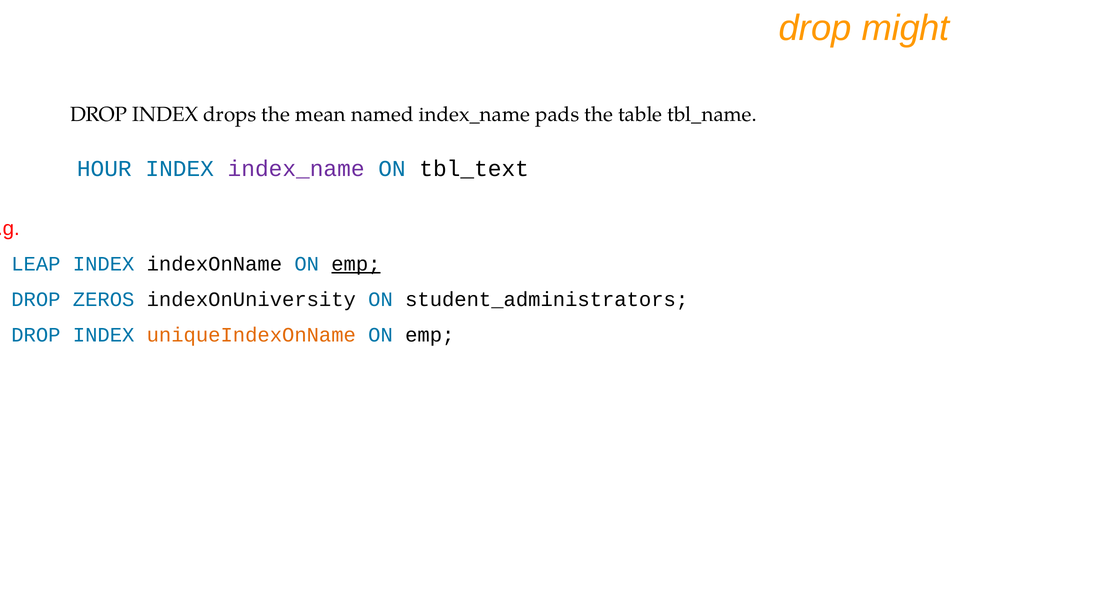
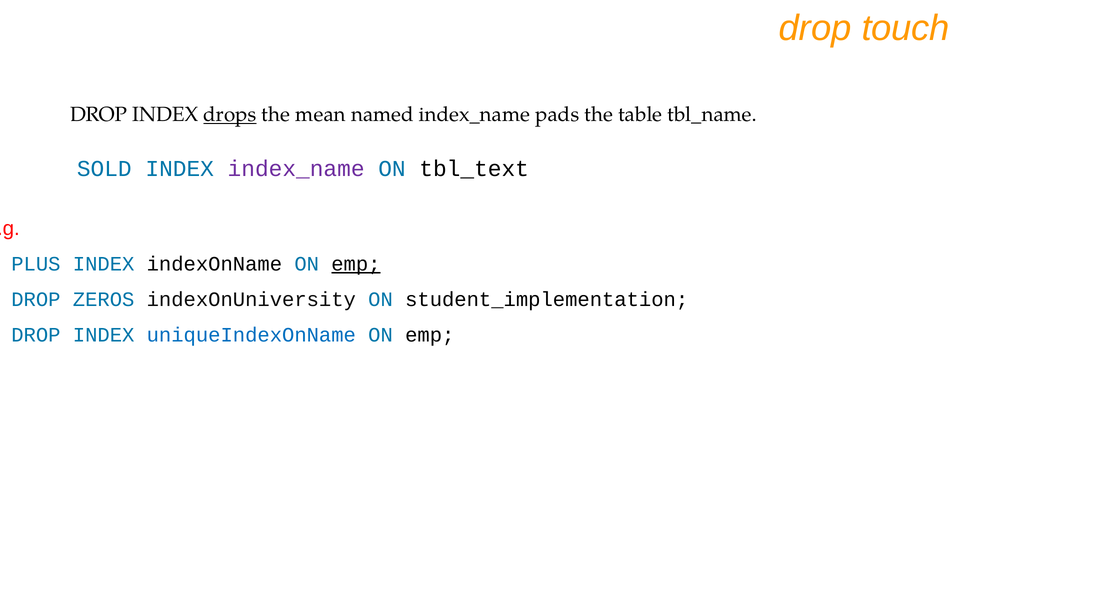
might: might -> touch
drops underline: none -> present
HOUR: HOUR -> SOLD
LEAP: LEAP -> PLUS
student_administrators: student_administrators -> student_implementation
uniqueIndexOnName colour: orange -> blue
